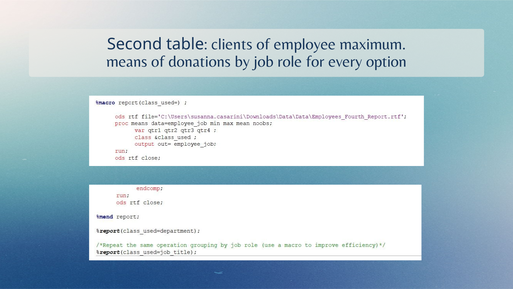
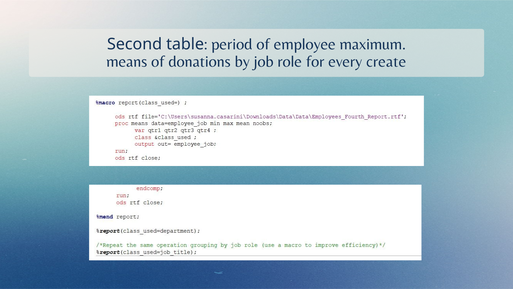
clients: clients -> period
option: option -> create
